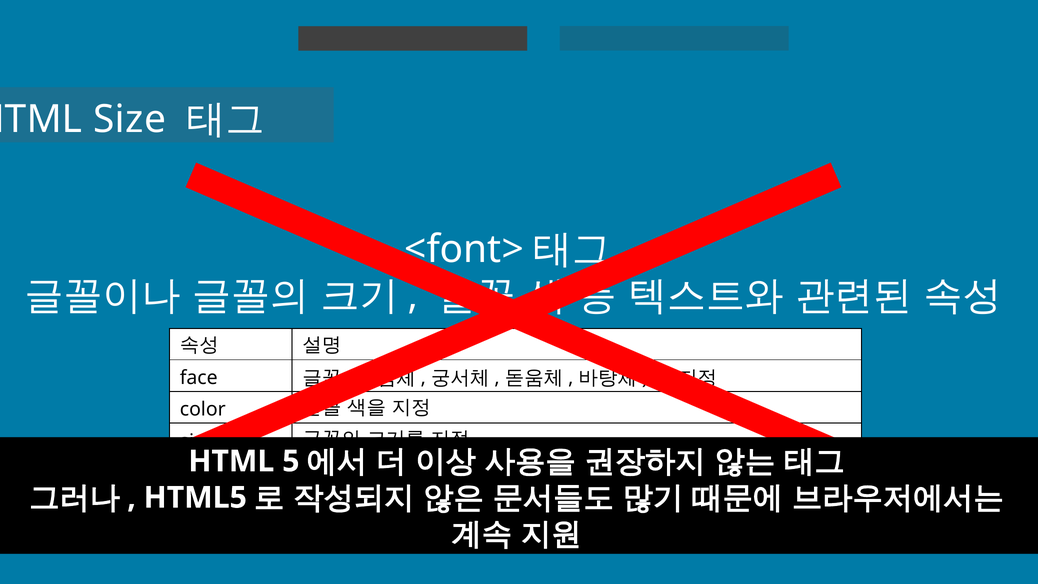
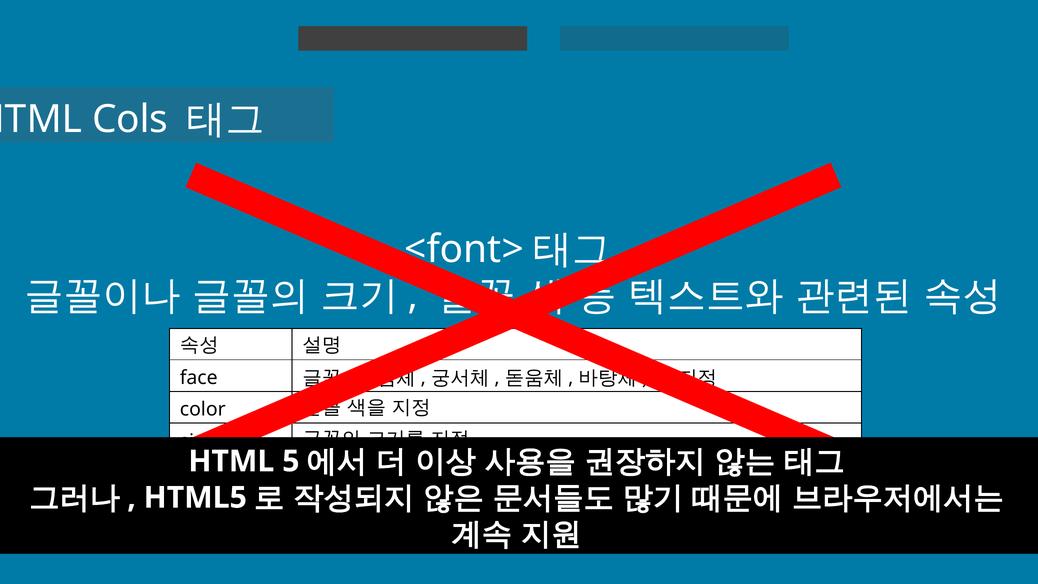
Size at (130, 119): Size -> Cols
